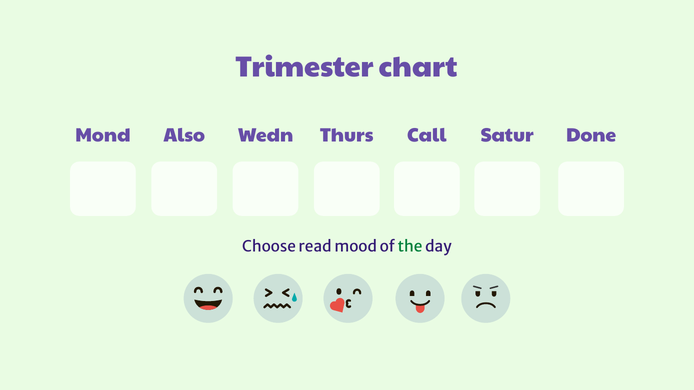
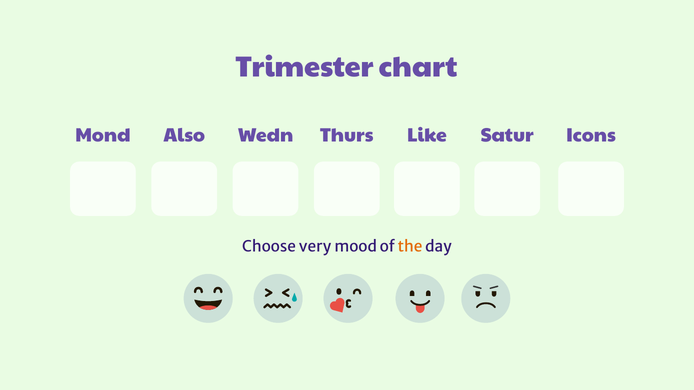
Call: Call -> Like
Done: Done -> Icons
read: read -> very
the colour: green -> orange
